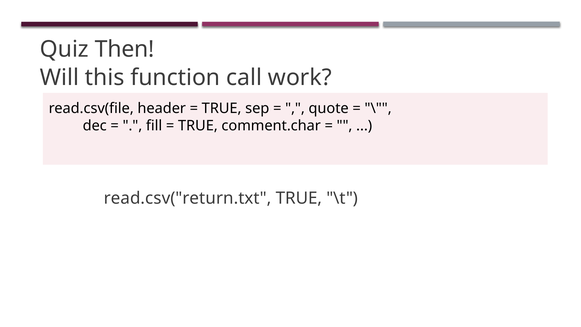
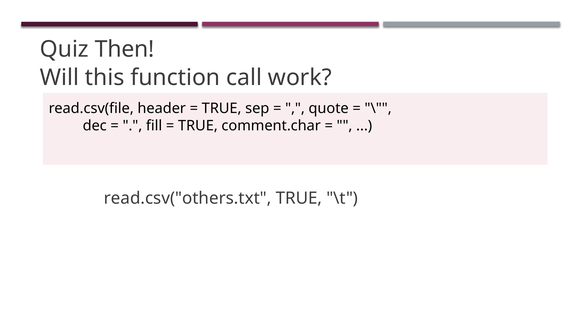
read.csv("return.txt: read.csv("return.txt -> read.csv("others.txt
